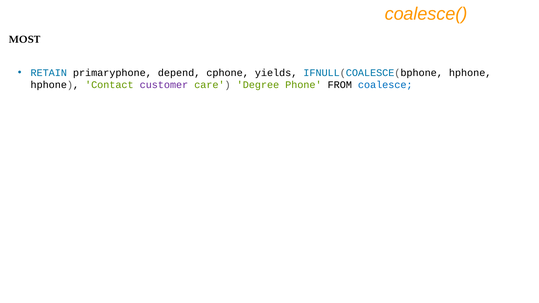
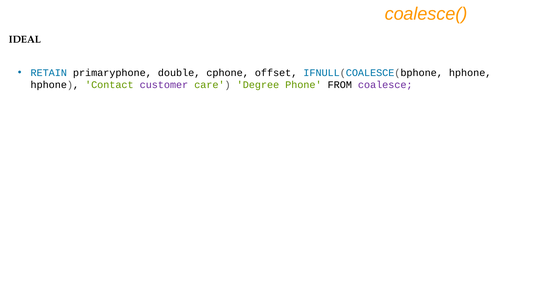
MOST: MOST -> IDEAL
depend: depend -> double
yields: yields -> offset
coalesce colour: blue -> purple
